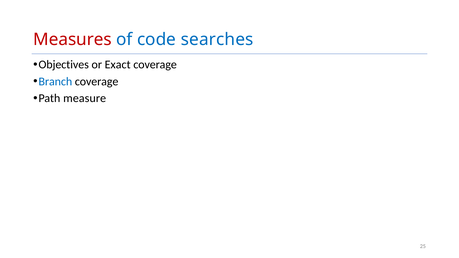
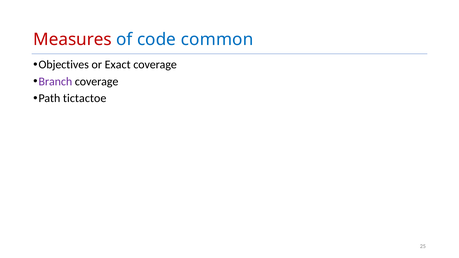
searches: searches -> common
Branch colour: blue -> purple
measure: measure -> tictactoe
